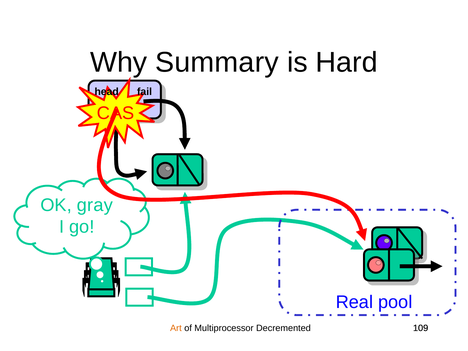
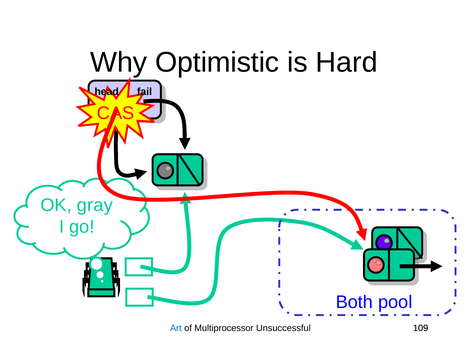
Summary: Summary -> Optimistic
Real: Real -> Both
Art colour: orange -> blue
Decremented: Decremented -> Unsuccessful
